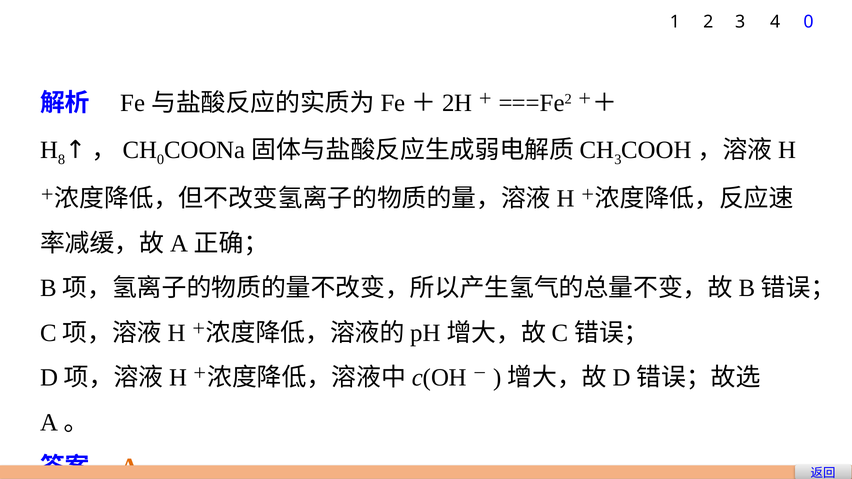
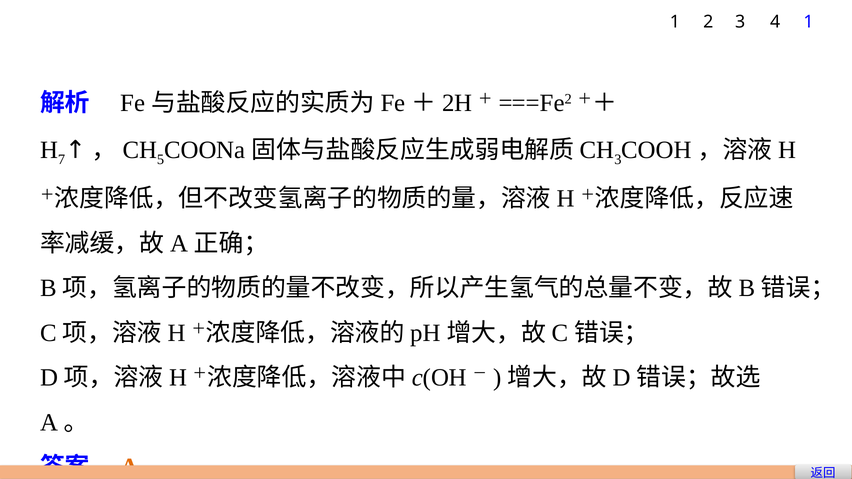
4 0: 0 -> 1
8: 8 -> 7
0 at (161, 160): 0 -> 5
